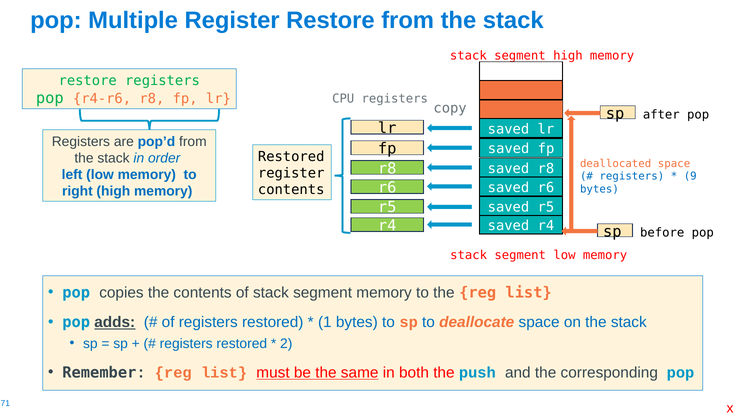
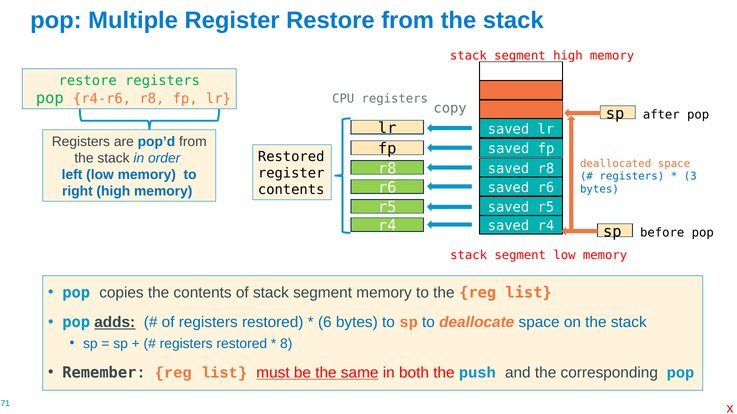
9: 9 -> 3
1: 1 -> 6
2: 2 -> 8
